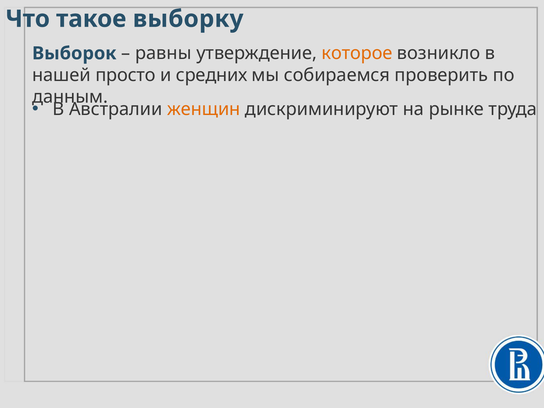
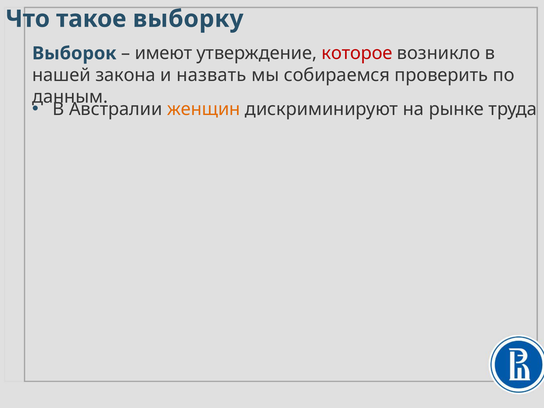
равны: равны -> имеют
которое colour: orange -> red
просто: просто -> закона
средних: средних -> назвать
